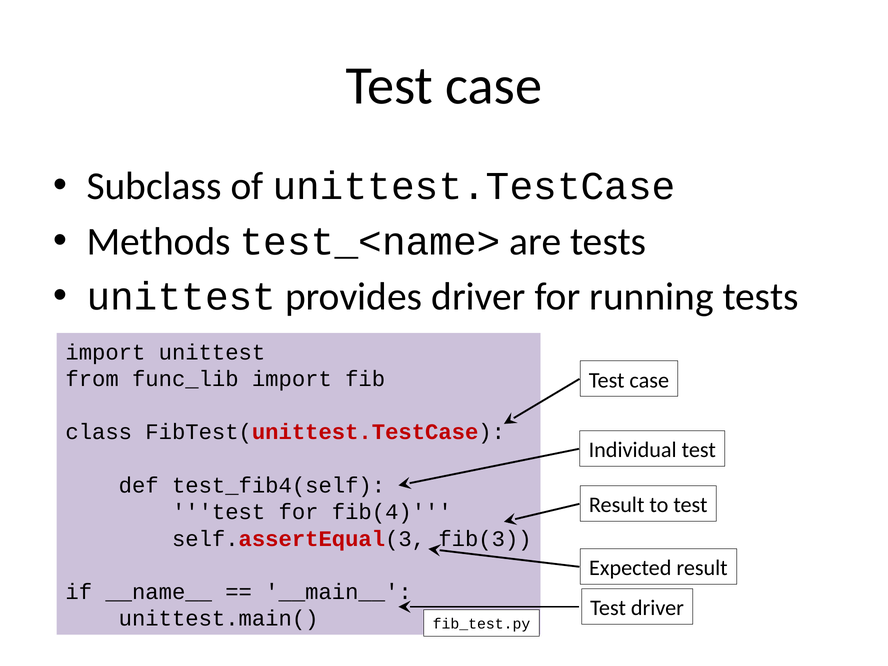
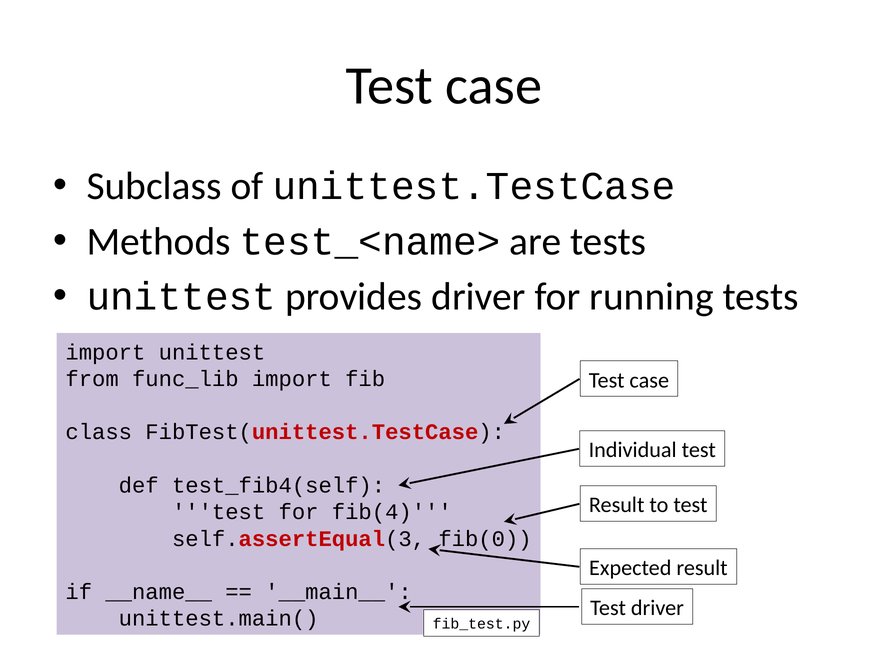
fib(3: fib(3 -> fib(0
